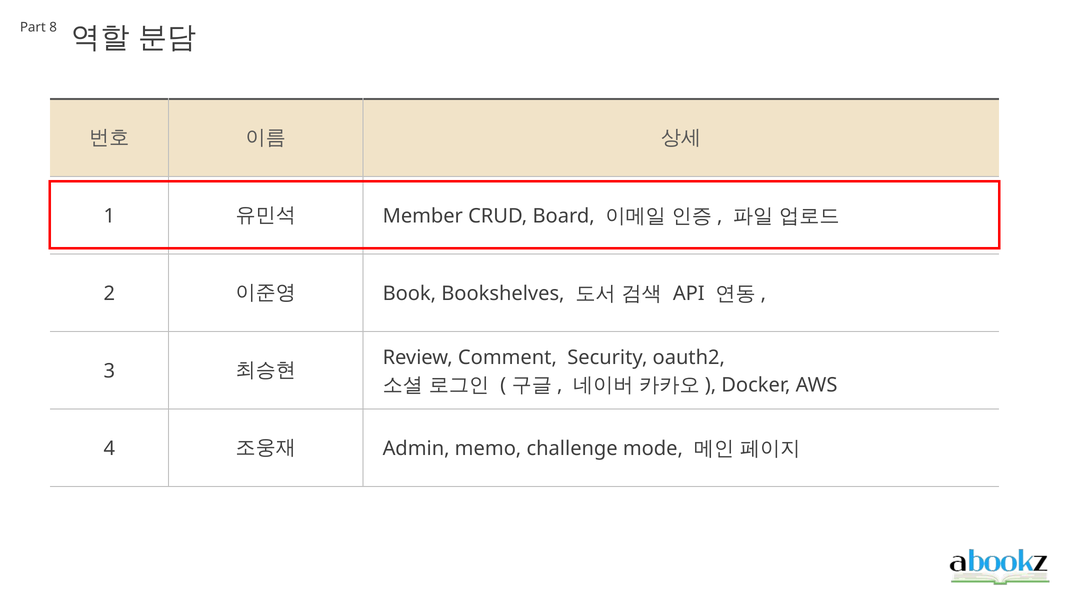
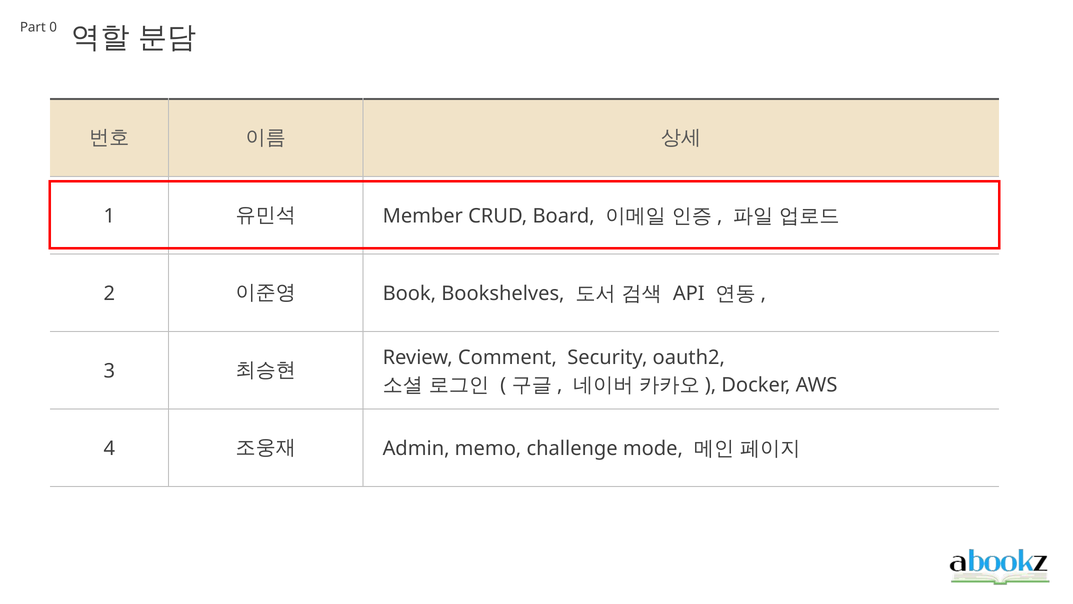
8: 8 -> 0
